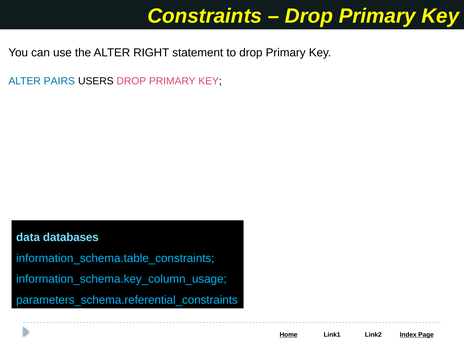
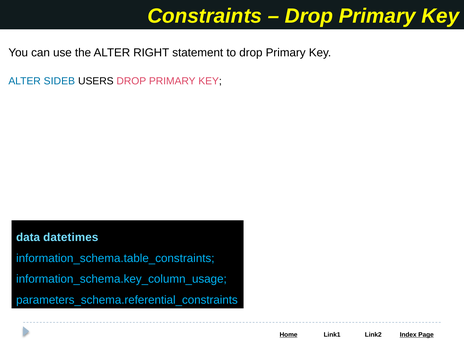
PAIRS: PAIRS -> SIDEB
databases: databases -> datetimes
